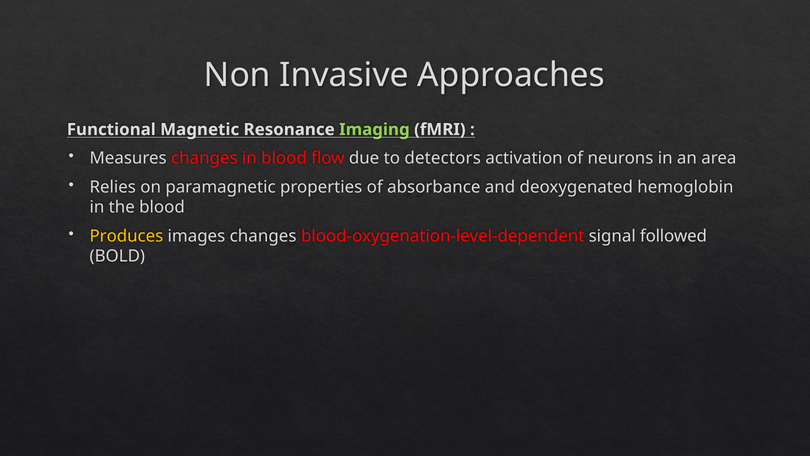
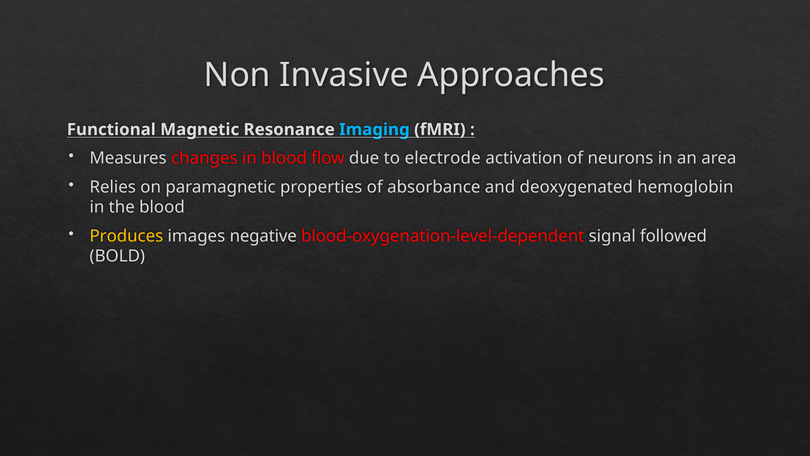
Imaging colour: light green -> light blue
detectors: detectors -> electrode
images changes: changes -> negative
